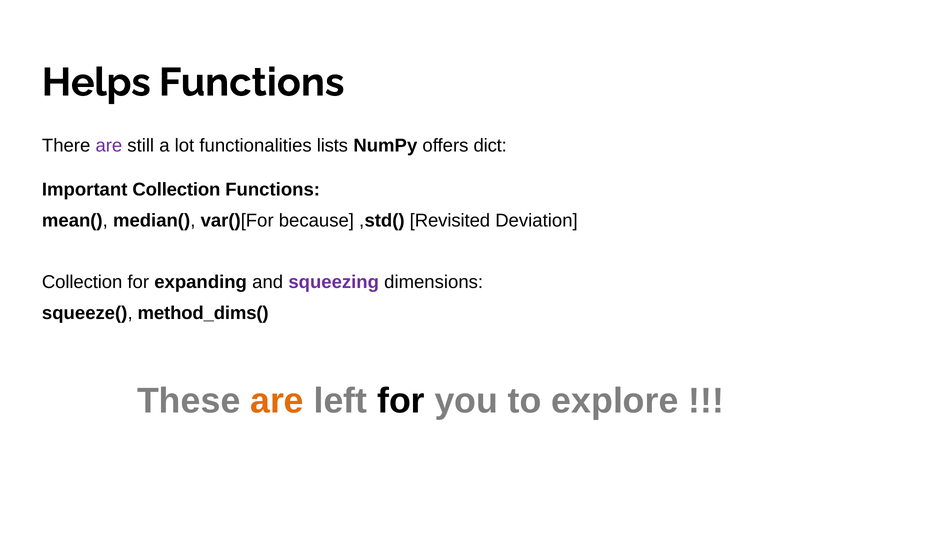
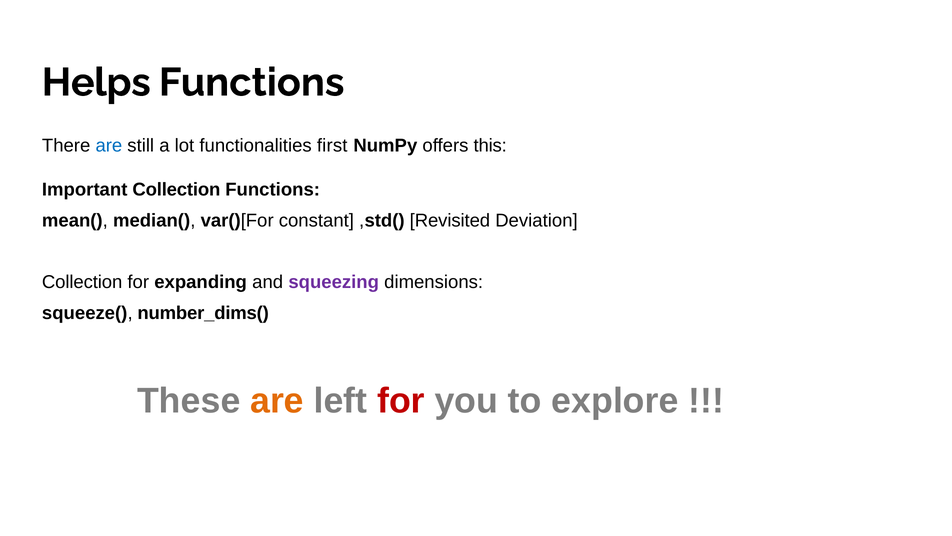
are at (109, 145) colour: purple -> blue
lists: lists -> first
dict: dict -> this
because: because -> constant
method_dims(: method_dims( -> number_dims(
for at (401, 400) colour: black -> red
